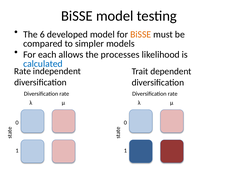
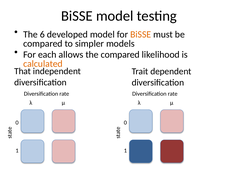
the processes: processes -> compared
calculated colour: blue -> orange
Rate at (23, 71): Rate -> That
